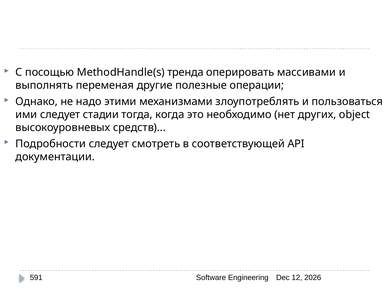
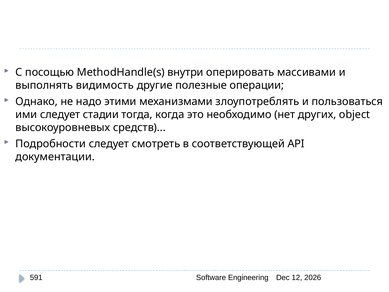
тренда: тренда -> внутри
переменая: переменая -> видимость
